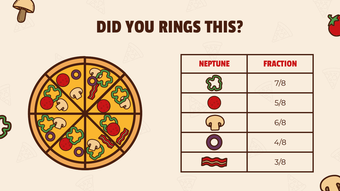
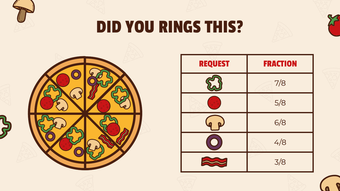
NEPTUNE: NEPTUNE -> REQUEST
